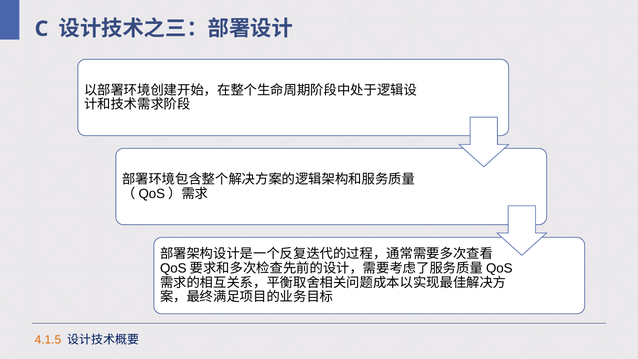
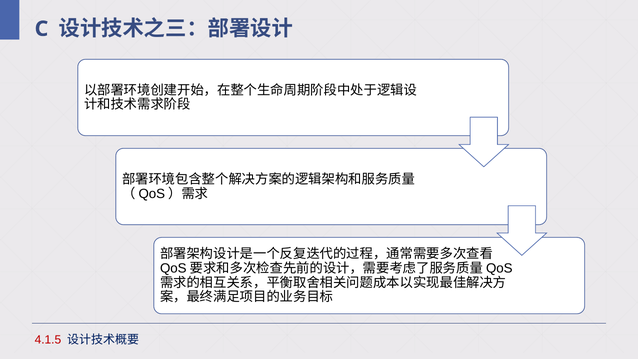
4.1.5 colour: orange -> red
